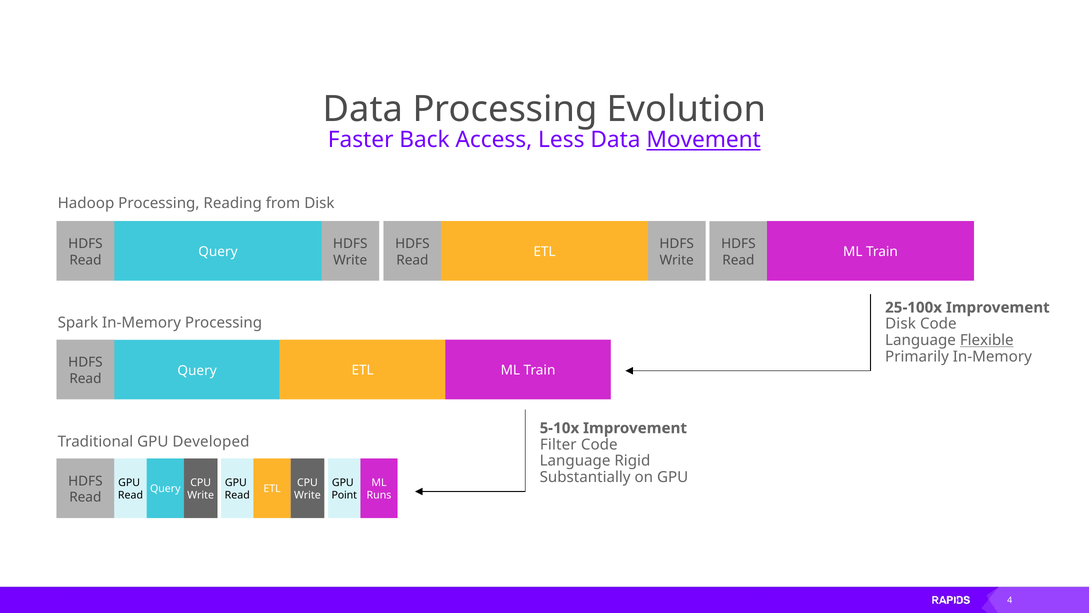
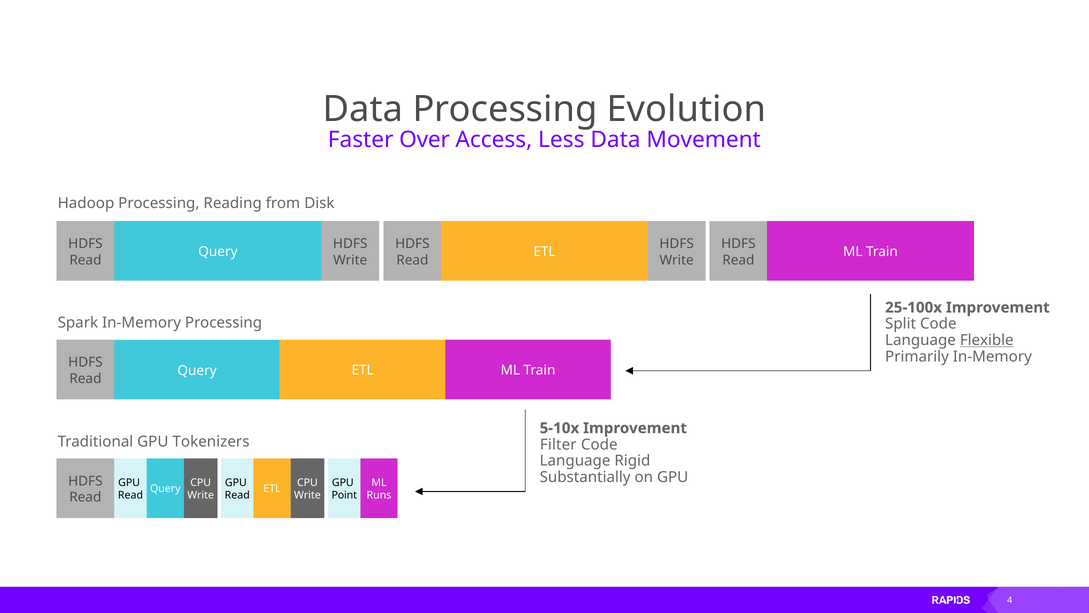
Back: Back -> Over
Movement underline: present -> none
Disk at (901, 324): Disk -> Split
Developed: Developed -> Tokenizers
